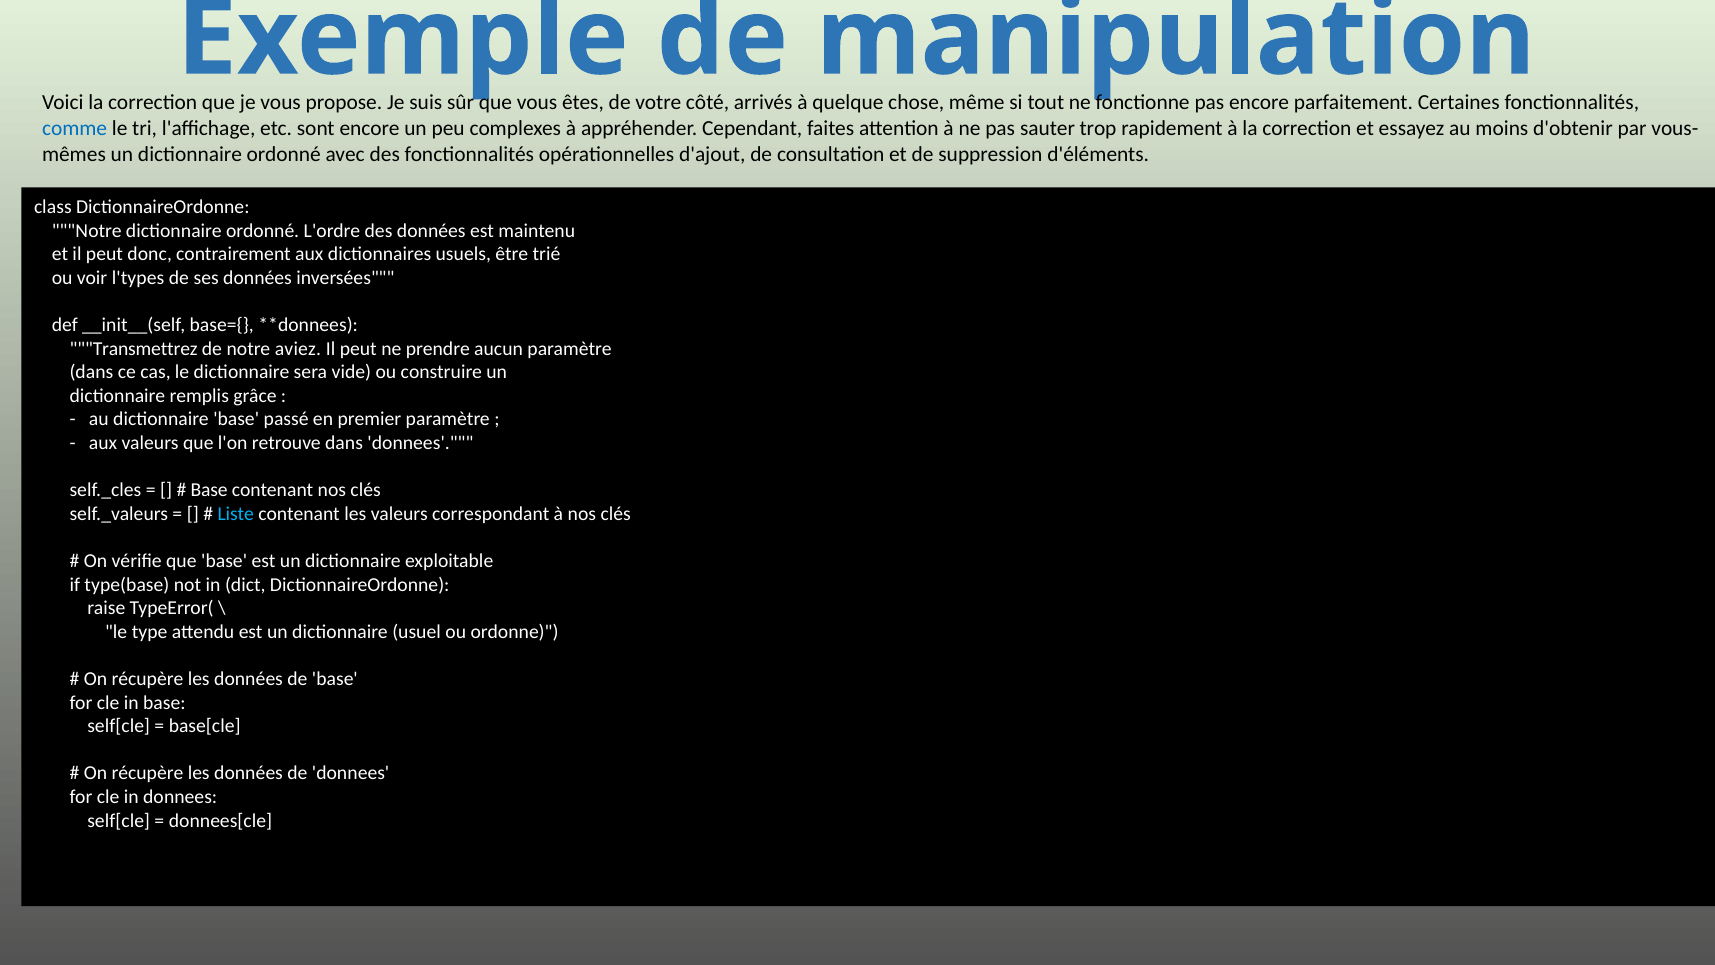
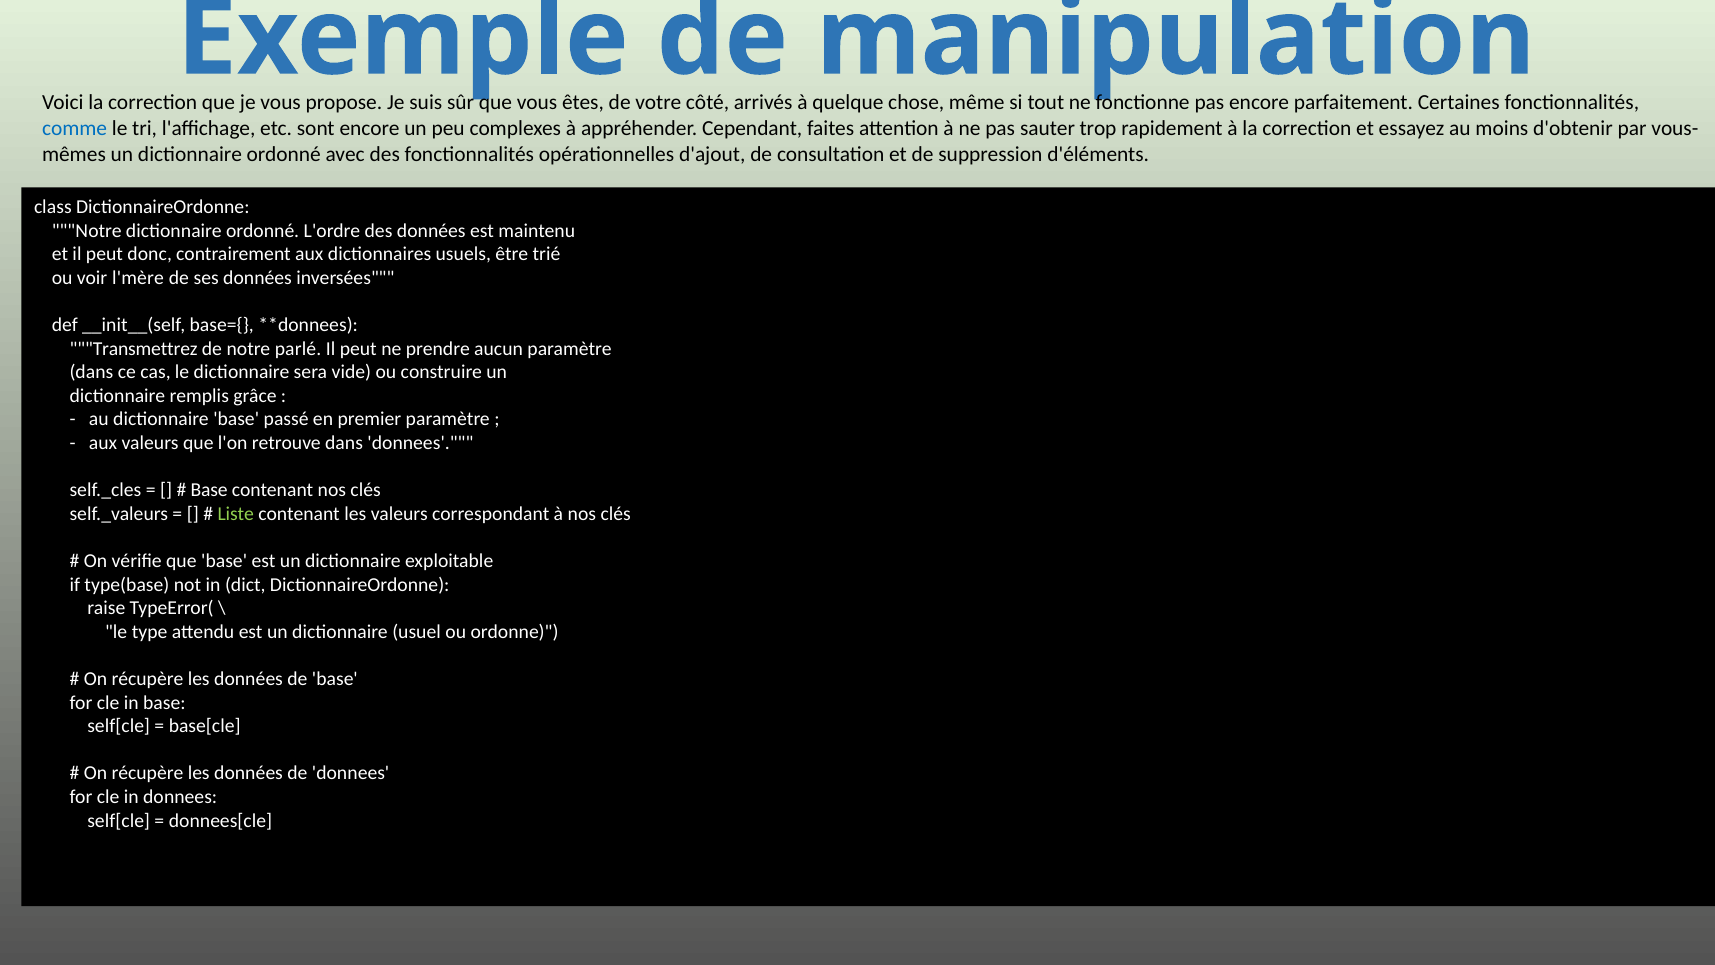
l'types: l'types -> l'mère
aviez: aviez -> parlé
Liste colour: light blue -> light green
